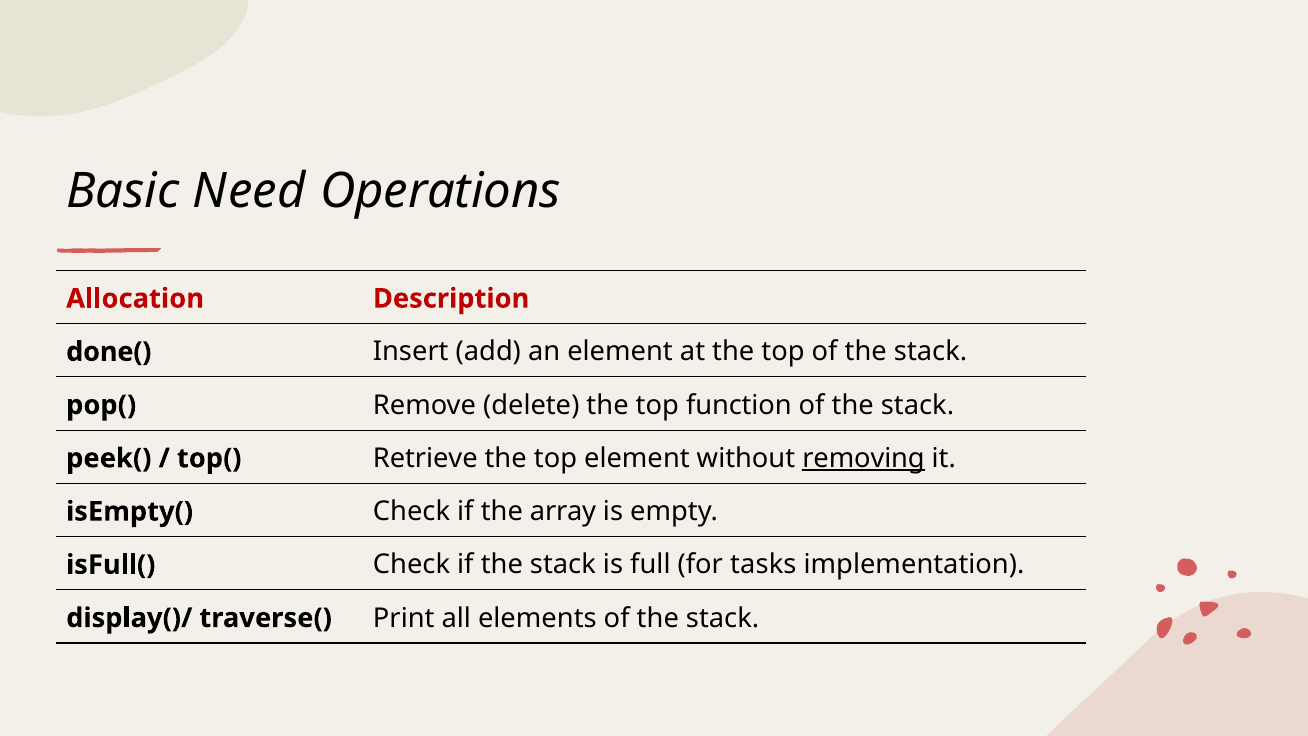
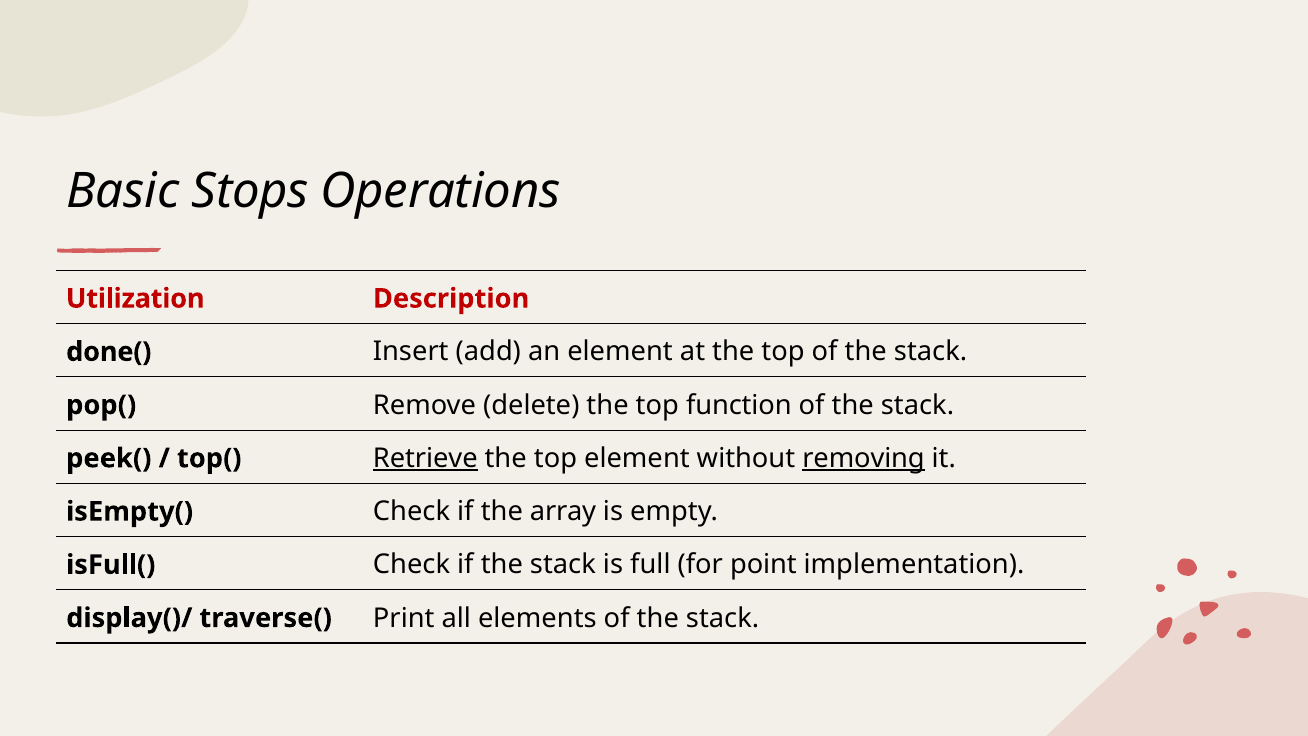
Need: Need -> Stops
Allocation: Allocation -> Utilization
Retrieve underline: none -> present
tasks: tasks -> point
